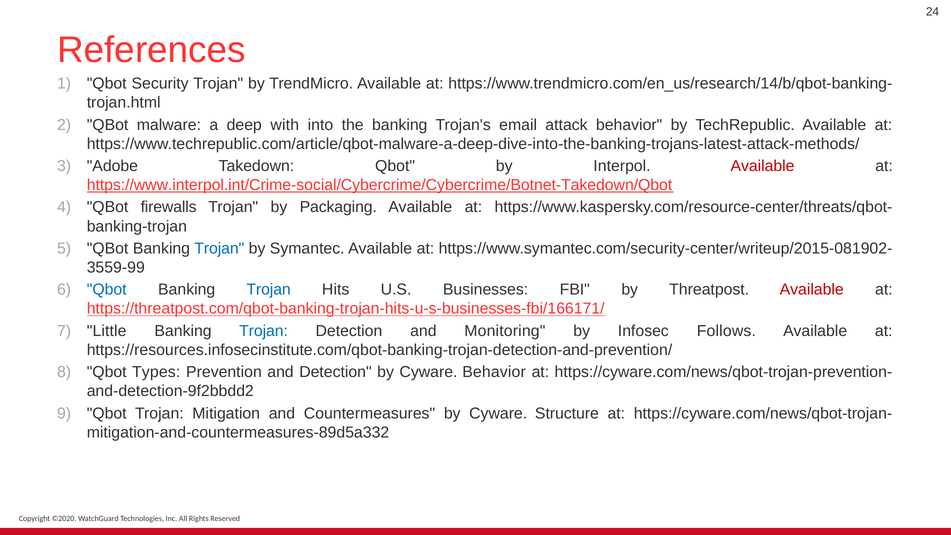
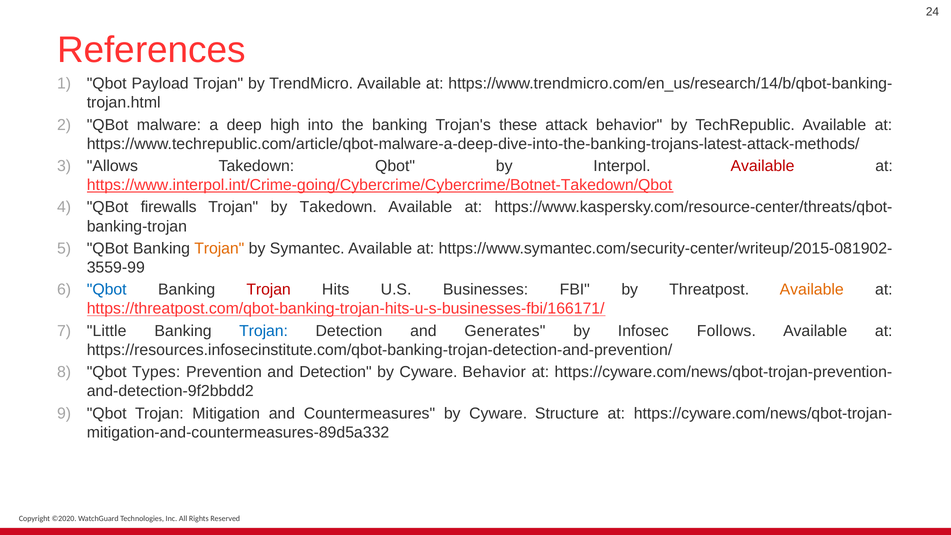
Security: Security -> Payload
with: with -> high
email: email -> these
Adobe: Adobe -> Allows
https://www.interpol.int/Crime-social/Cybercrime/Cybercrime/Botnet-Takedown/Qbot: https://www.interpol.int/Crime-social/Cybercrime/Cybercrime/Botnet-Takedown/Qbot -> https://www.interpol.int/Crime-going/Cybercrime/Cybercrime/Botnet-Takedown/Qbot
by Packaging: Packaging -> Takedown
Trojan at (219, 248) colour: blue -> orange
Trojan at (269, 290) colour: blue -> red
Available at (812, 290) colour: red -> orange
Monitoring: Monitoring -> Generates
